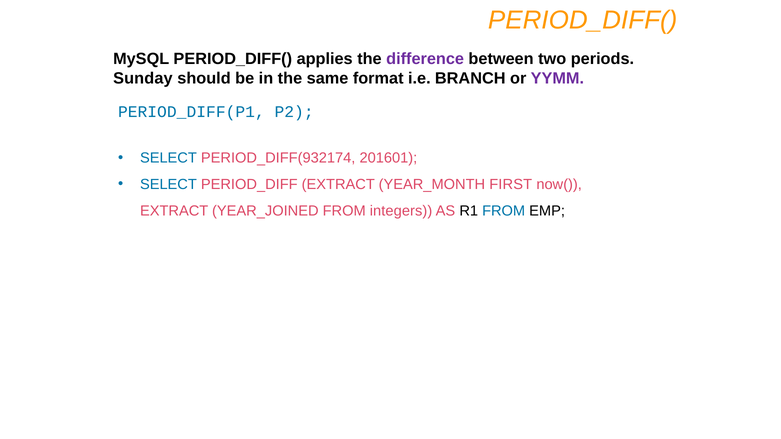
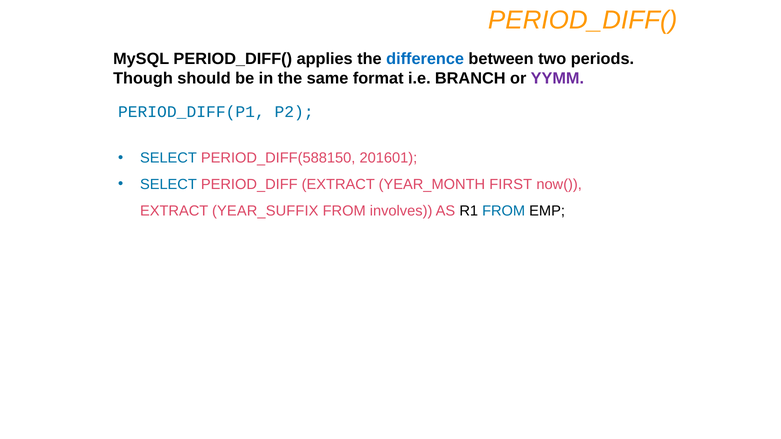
difference colour: purple -> blue
Sunday: Sunday -> Though
PERIOD_DIFF(932174: PERIOD_DIFF(932174 -> PERIOD_DIFF(588150
YEAR_JOINED: YEAR_JOINED -> YEAR_SUFFIX
integers: integers -> involves
